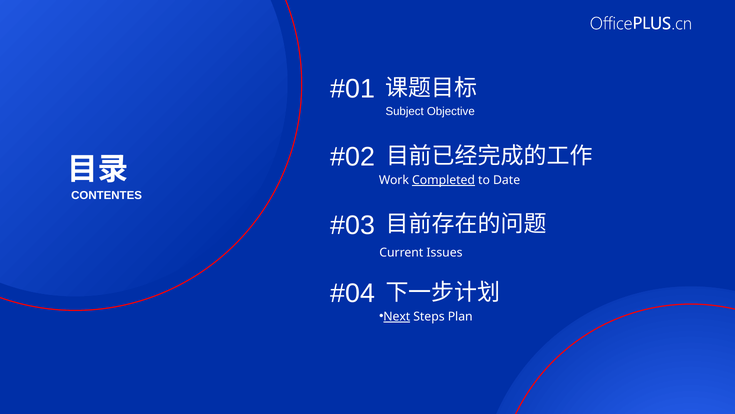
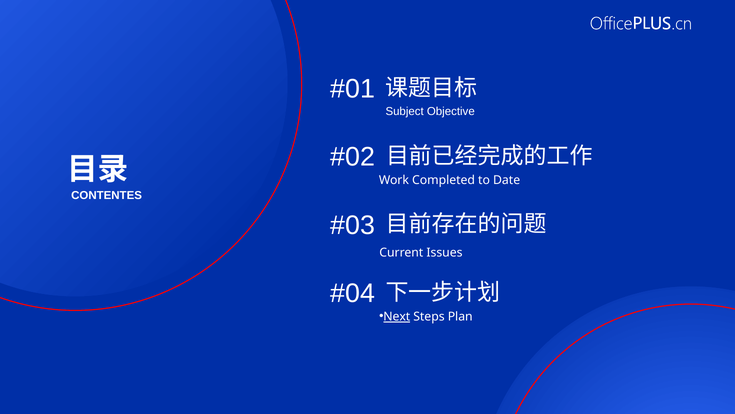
Completed underline: present -> none
